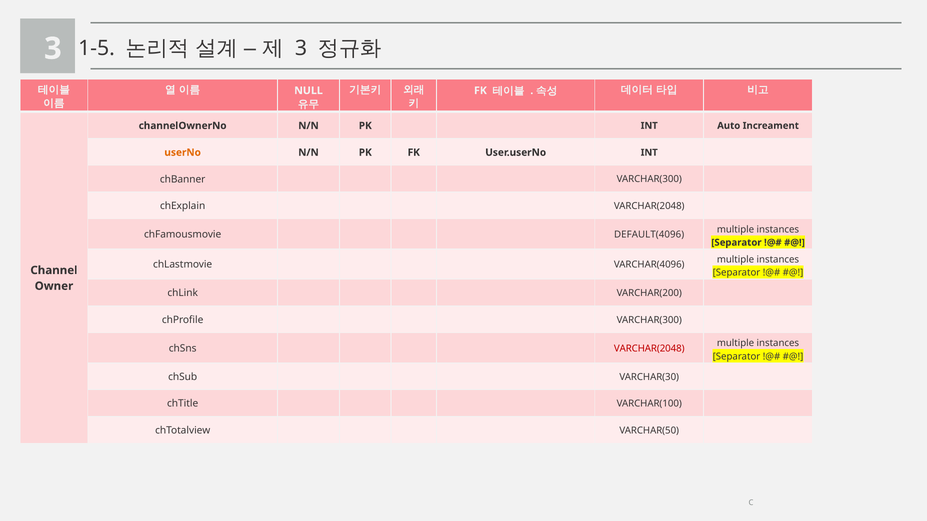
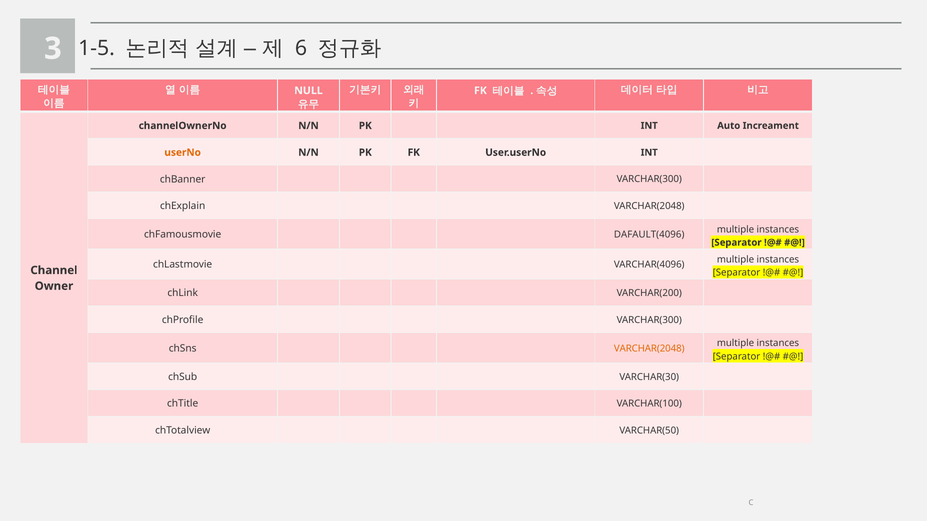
3 at (301, 48): 3 -> 6
DEFAULT(4096: DEFAULT(4096 -> DAFAULT(4096
VARCHAR(2048 at (649, 349) colour: red -> orange
